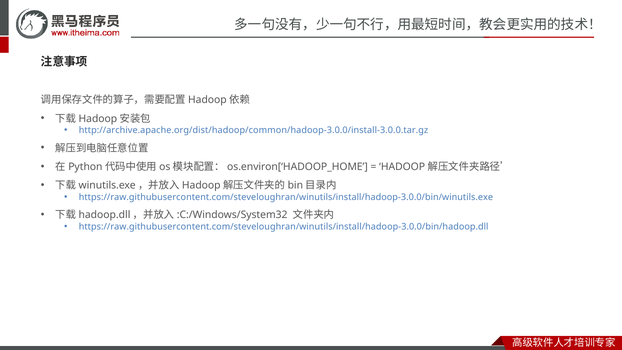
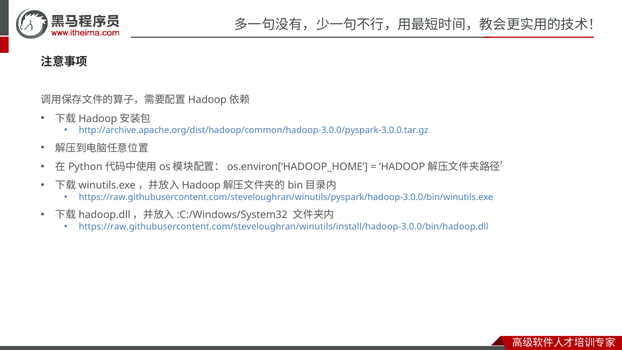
http://archive.apache.org/dist/hadoop/common/hadoop-3.0.0/install-3.0.0.tar.gz: http://archive.apache.org/dist/hadoop/common/hadoop-3.0.0/install-3.0.0.tar.gz -> http://archive.apache.org/dist/hadoop/common/hadoop-3.0.0/pyspark-3.0.0.tar.gz
https://raw.githubusercontent.com/steveloughran/winutils/install/hadoop-3.0.0/bin/winutils.exe: https://raw.githubusercontent.com/steveloughran/winutils/install/hadoop-3.0.0/bin/winutils.exe -> https://raw.githubusercontent.com/steveloughran/winutils/pyspark/hadoop-3.0.0/bin/winutils.exe
